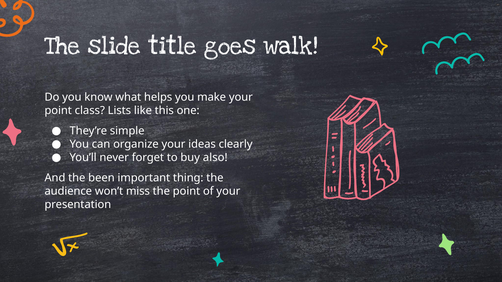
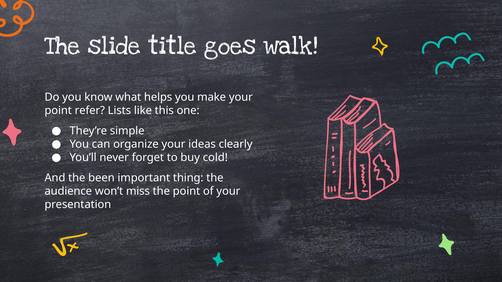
class: class -> refer
also: also -> cold
